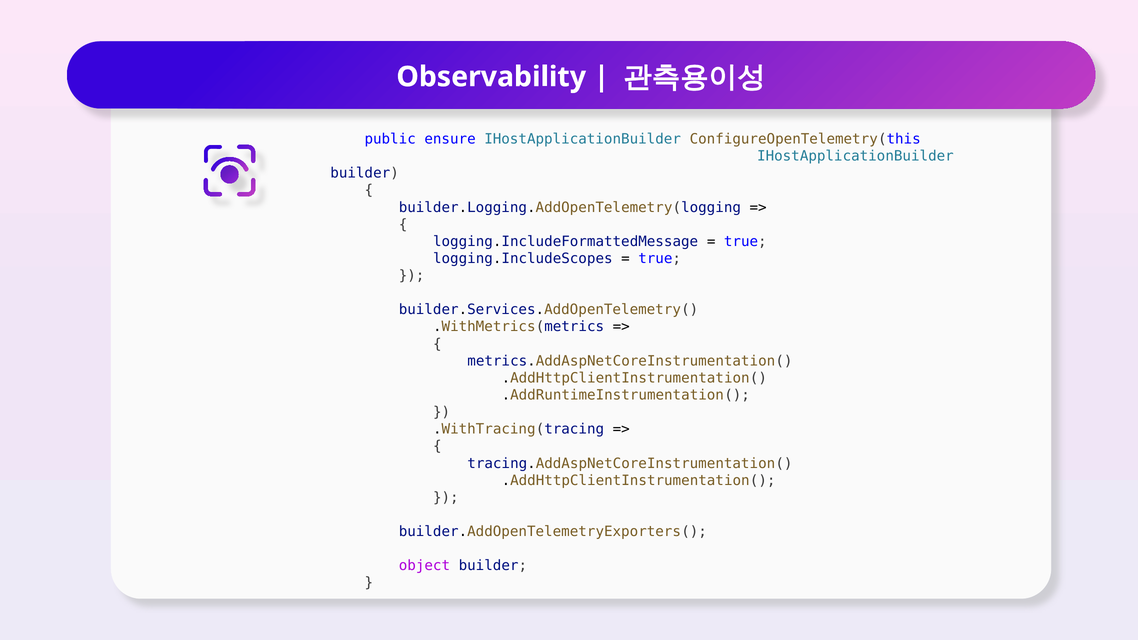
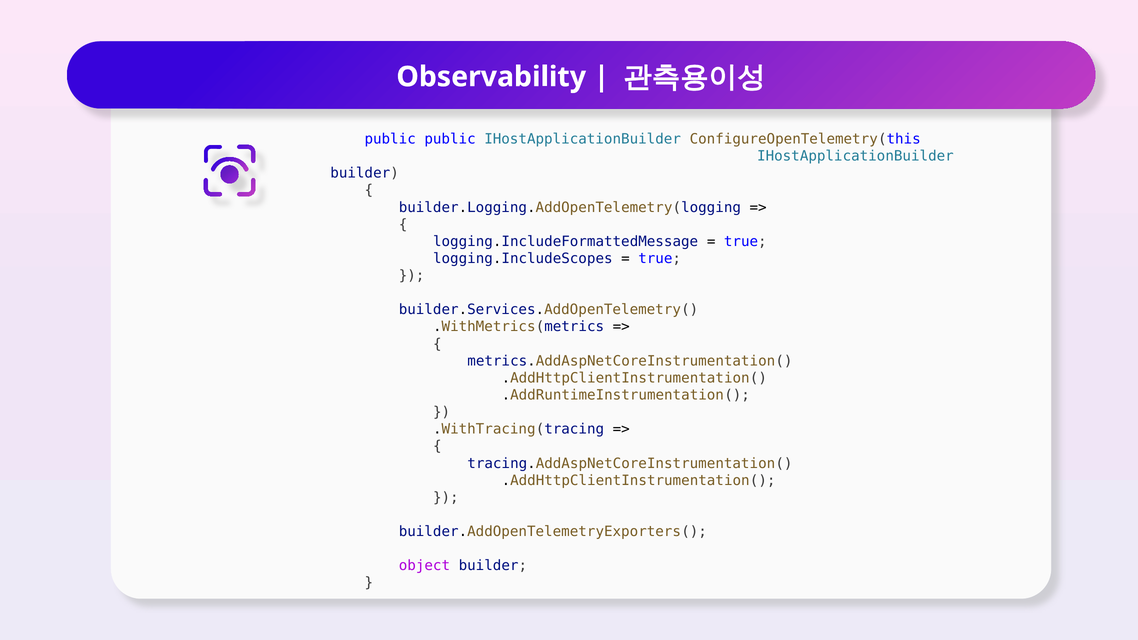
public ensure: ensure -> public
